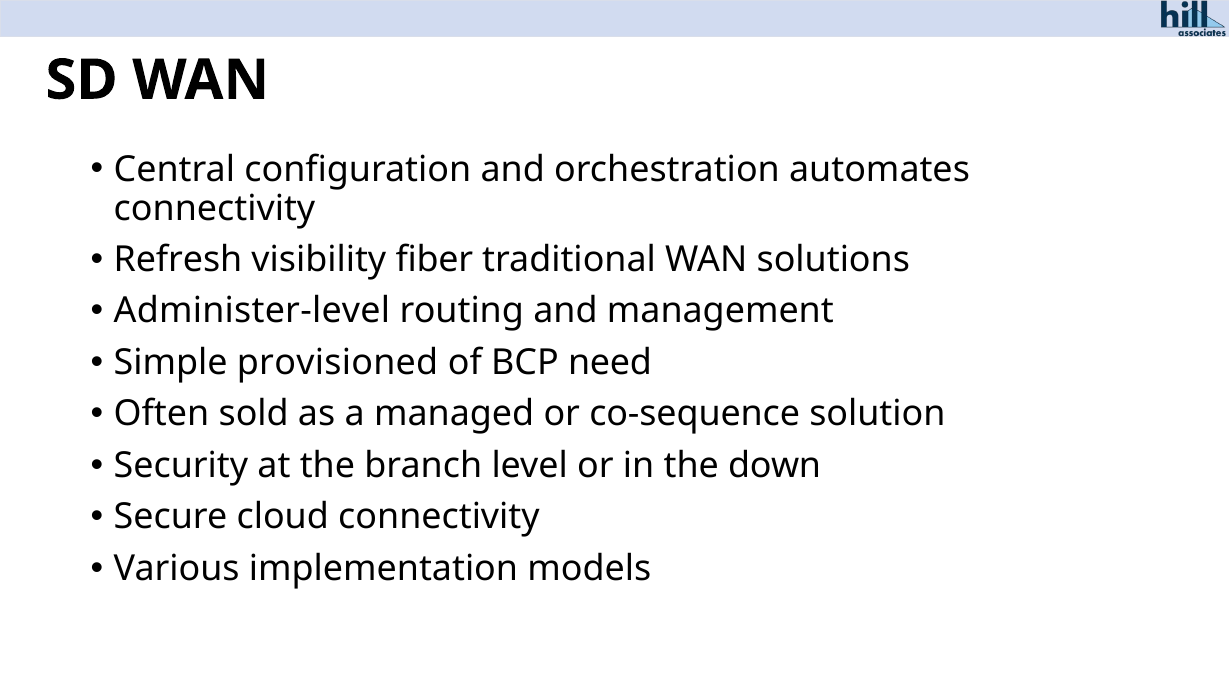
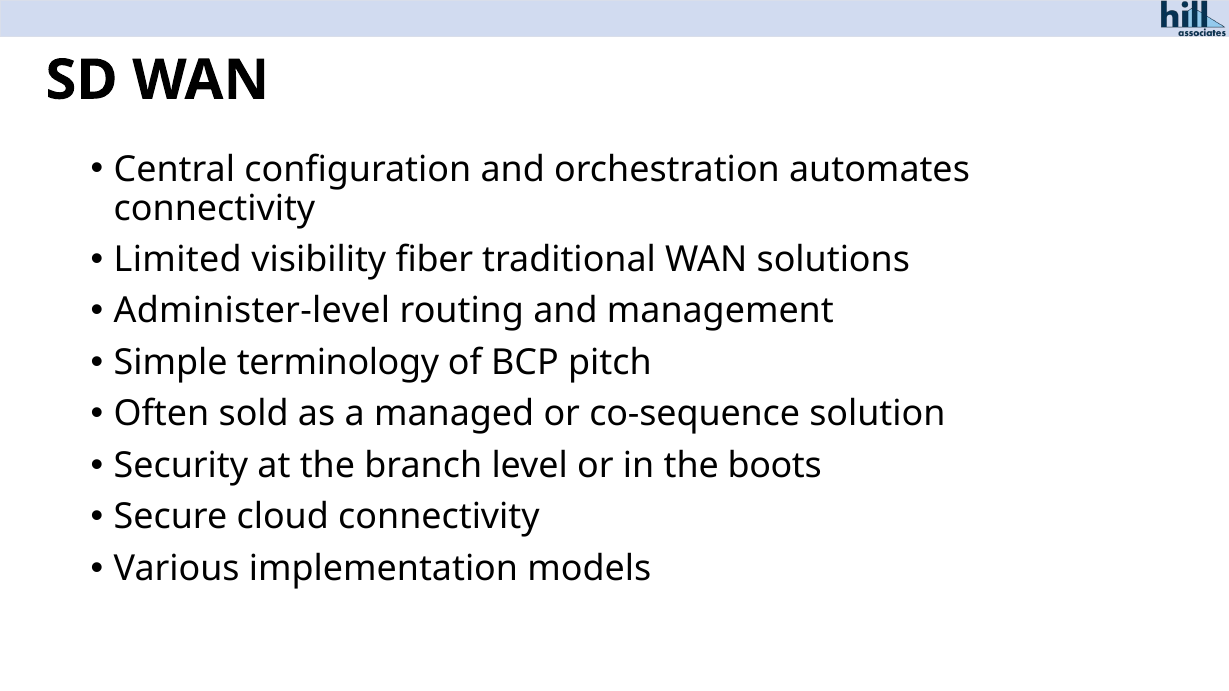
Refresh: Refresh -> Limited
provisioned: provisioned -> terminology
need: need -> pitch
down: down -> boots
